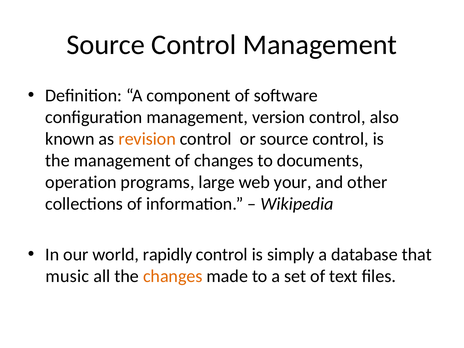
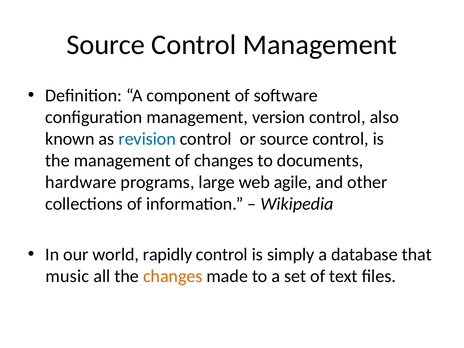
revision colour: orange -> blue
operation: operation -> hardware
your: your -> agile
